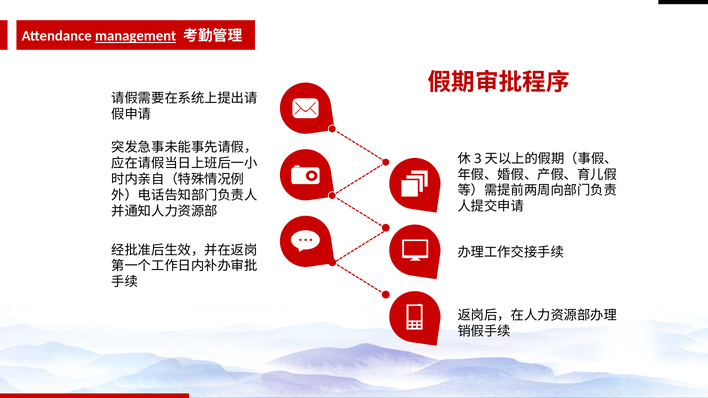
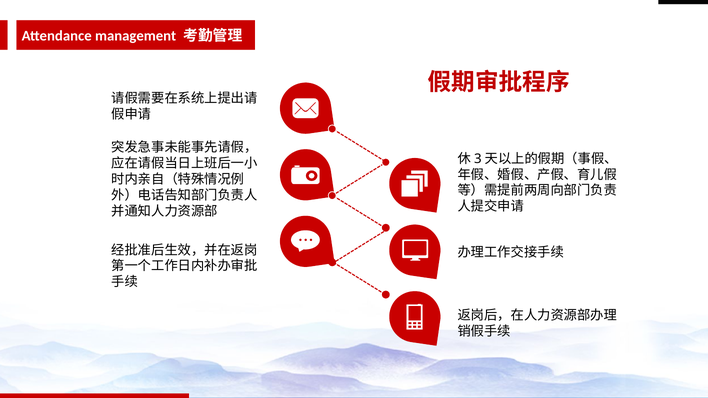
management underline: present -> none
